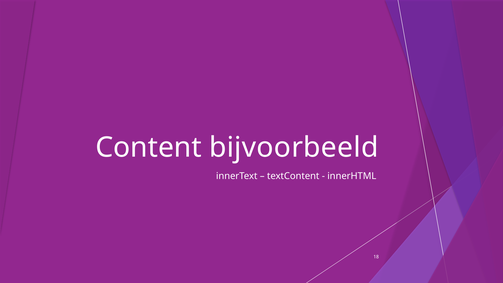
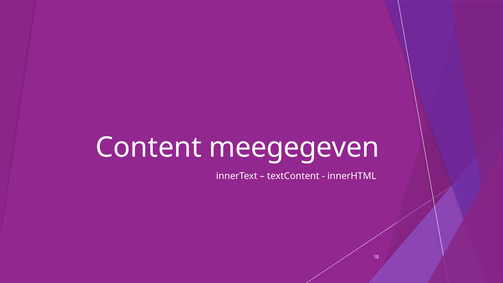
bijvoorbeeld: bijvoorbeeld -> meegegeven
